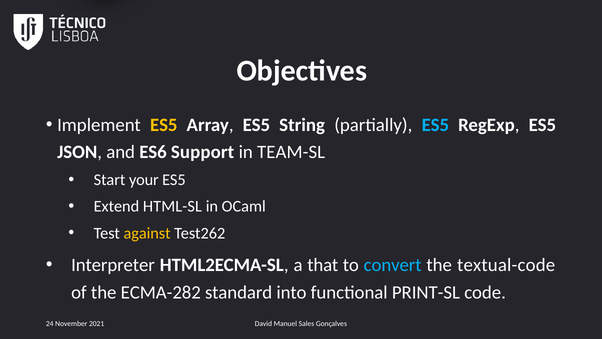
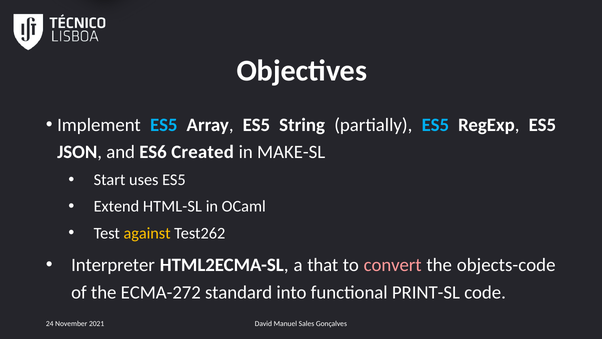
ES5 at (164, 125) colour: yellow -> light blue
Support: Support -> Created
TEAM-SL: TEAM-SL -> MAKE-SL
your: your -> uses
convert colour: light blue -> pink
textual-code: textual-code -> objects-code
ECMA-282: ECMA-282 -> ECMA-272
